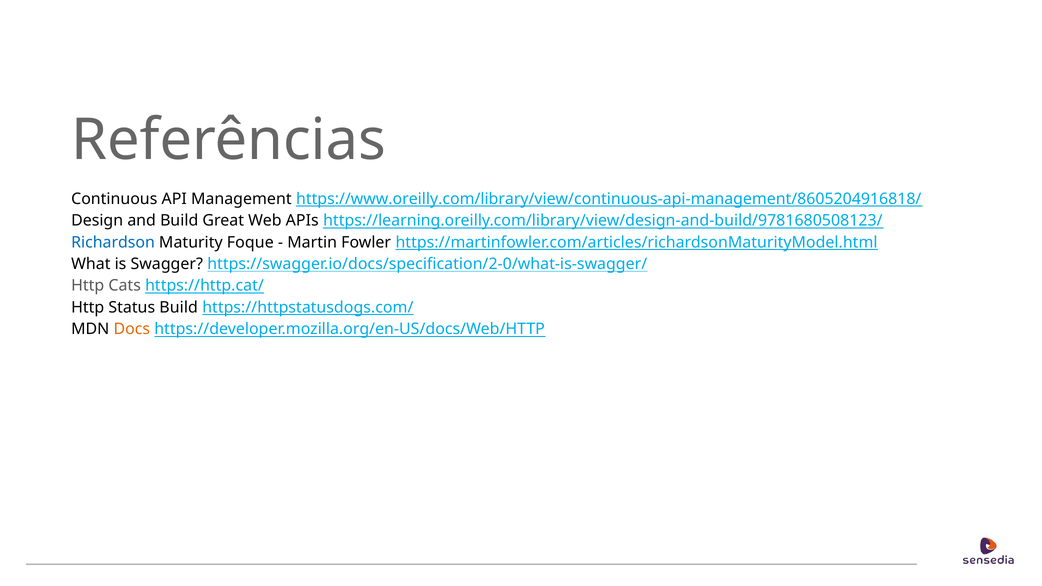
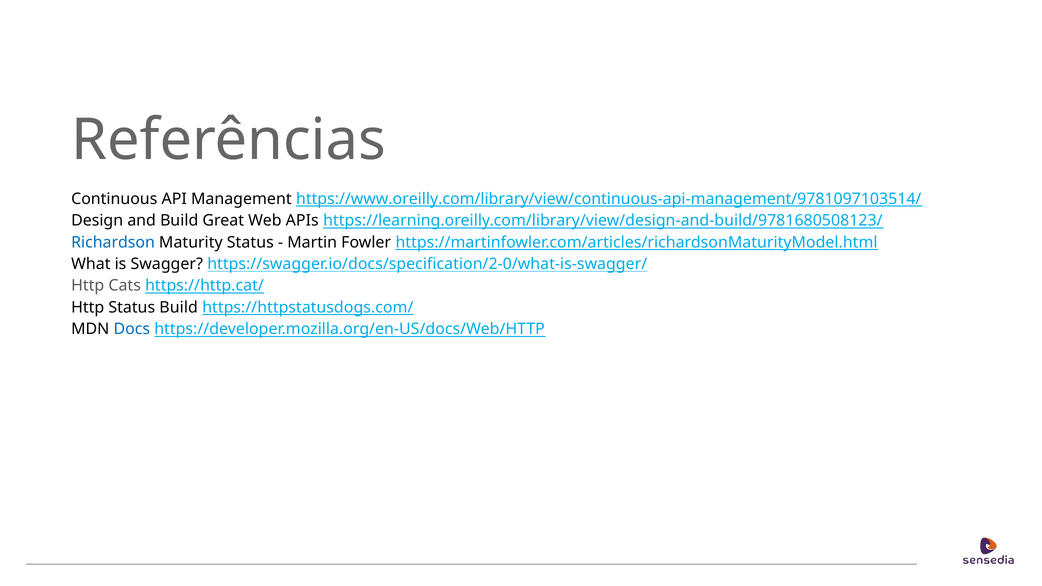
https://www.oreilly.com/library/view/continuous-api-management/8605204916818/: https://www.oreilly.com/library/view/continuous-api-management/8605204916818/ -> https://www.oreilly.com/library/view/continuous-api-management/9781097103514/
Maturity Foque: Foque -> Status
Docs colour: orange -> blue
